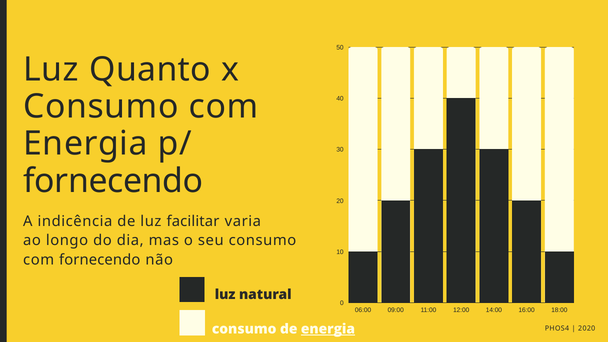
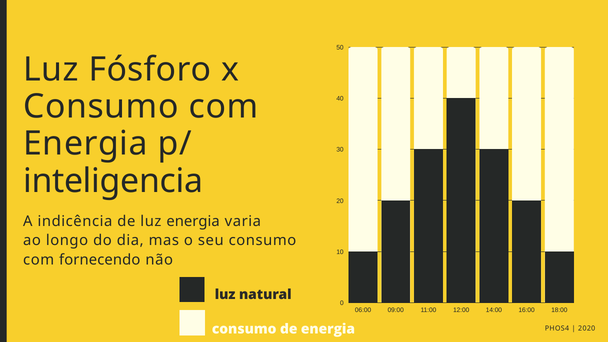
Quanto: Quanto -> Fósforo
fornecendo at (113, 181): fornecendo -> inteligencia
luz facilitar: facilitar -> energia
energia at (328, 329) underline: present -> none
